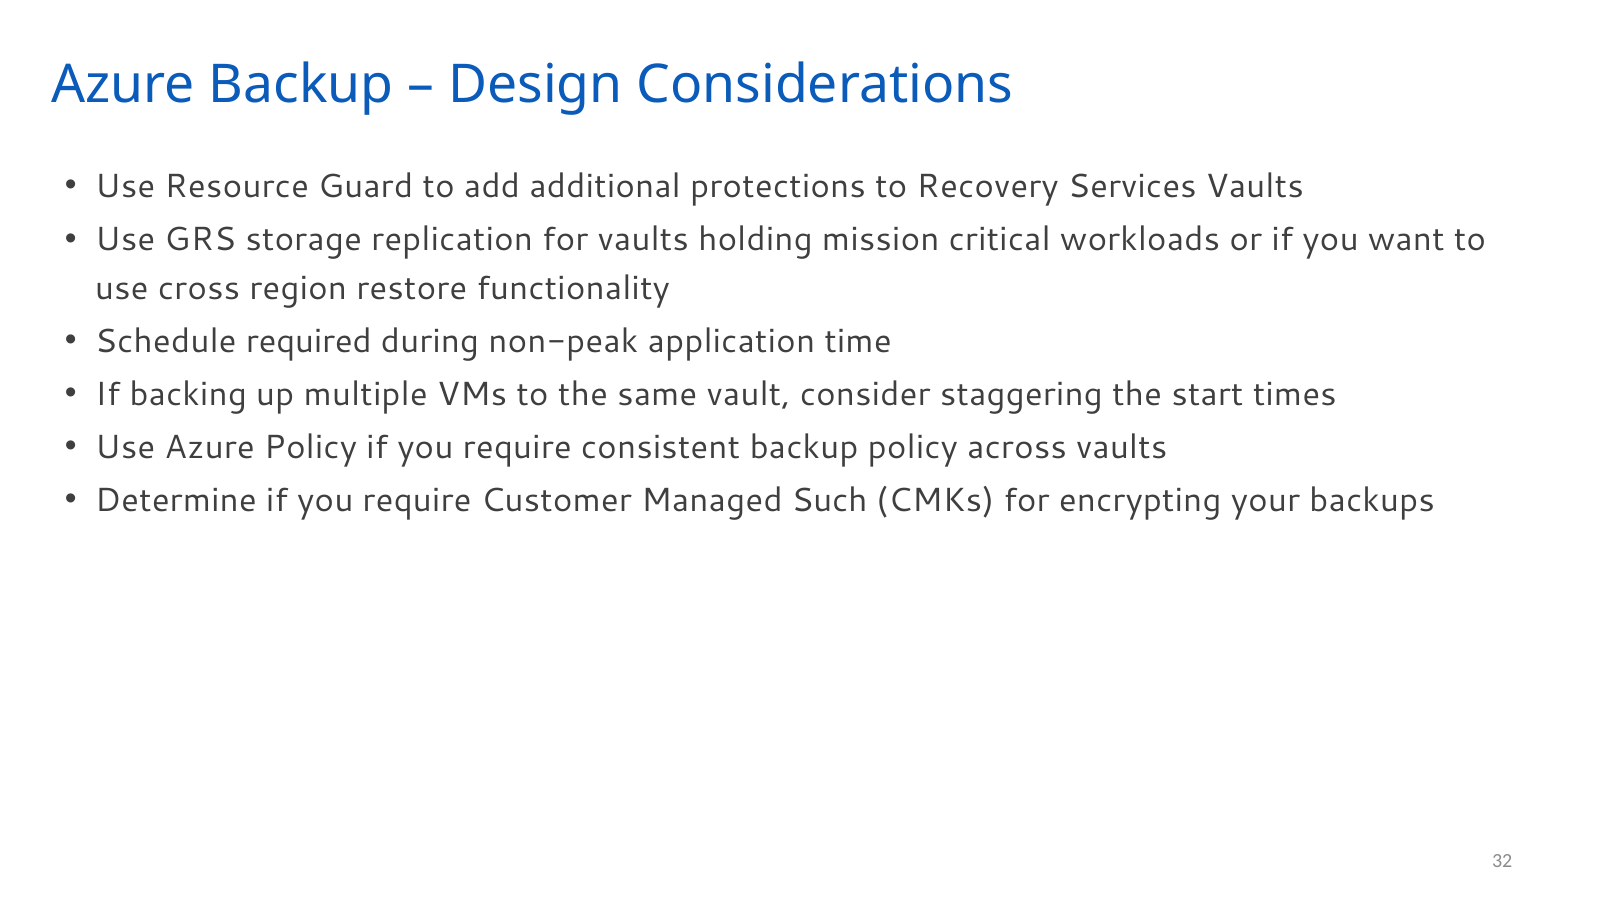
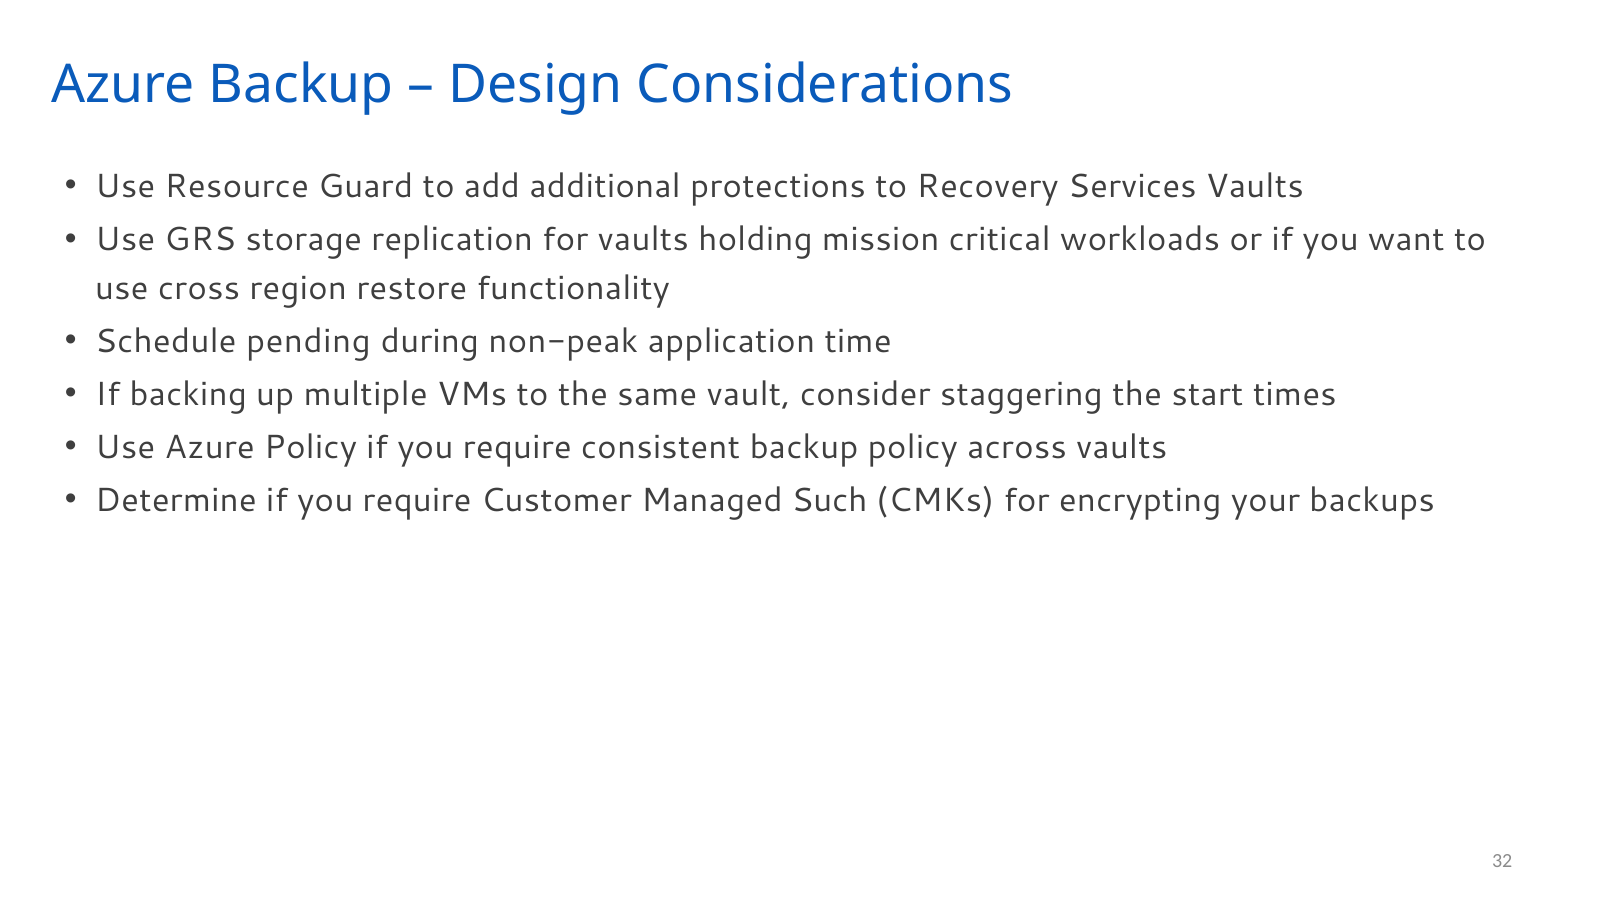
required: required -> pending
